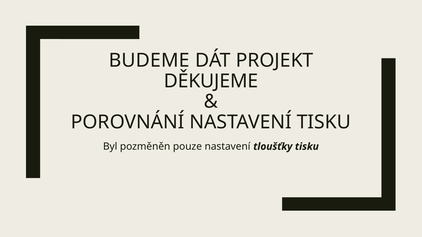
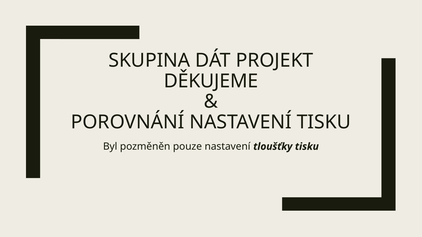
BUDEME: BUDEME -> SKUPINA
